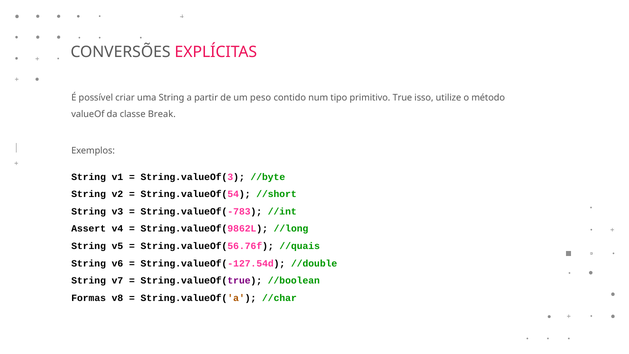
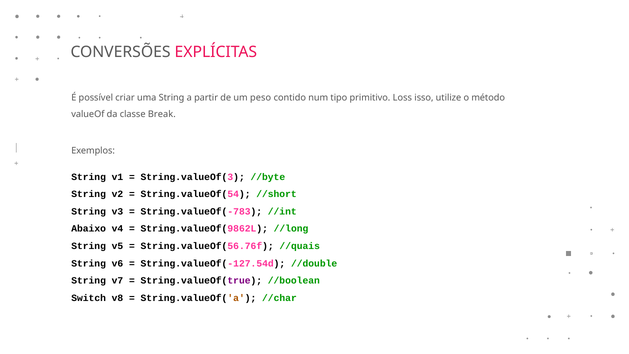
True: True -> Loss
Assert: Assert -> Abaixo
Formas: Formas -> Switch
